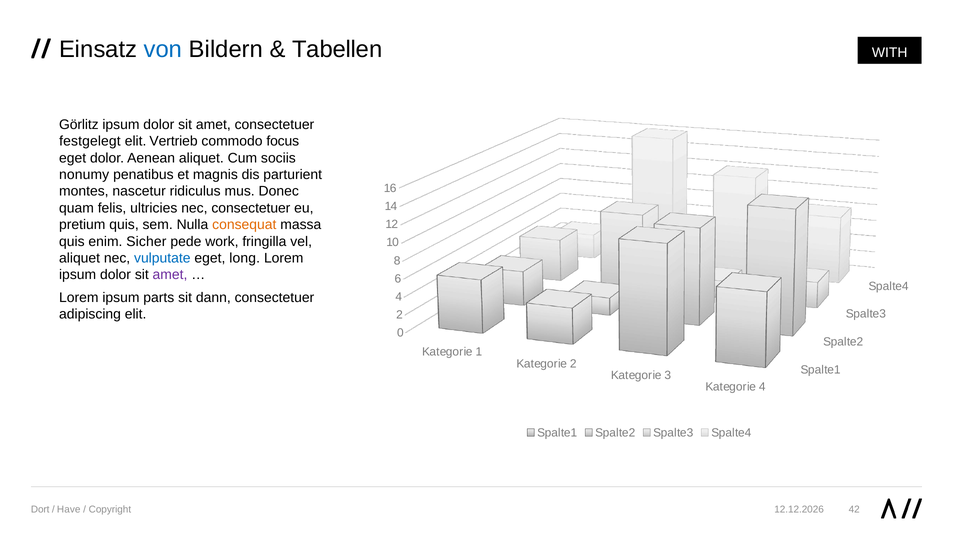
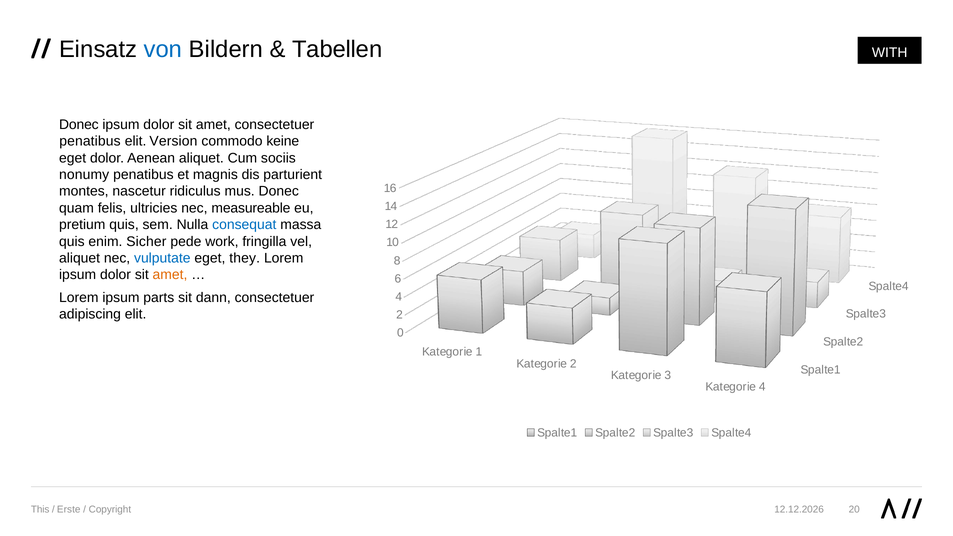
Görlitz at (79, 125): Görlitz -> Donec
festgelegt at (90, 141): festgelegt -> penatibus
Vertrieb: Vertrieb -> Version
focus: focus -> keine
nec consectetuer: consectetuer -> measureable
consequat colour: orange -> blue
long: long -> they
amet at (170, 275) colour: purple -> orange
Dort: Dort -> This
Have: Have -> Erste
42: 42 -> 20
